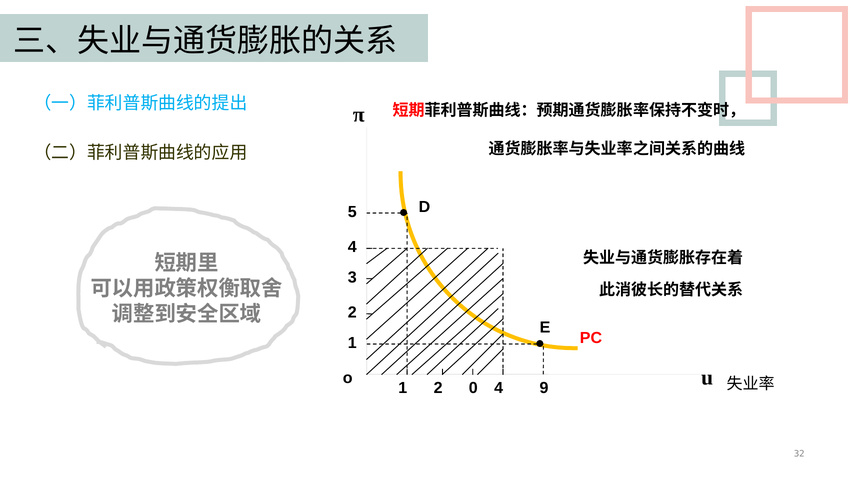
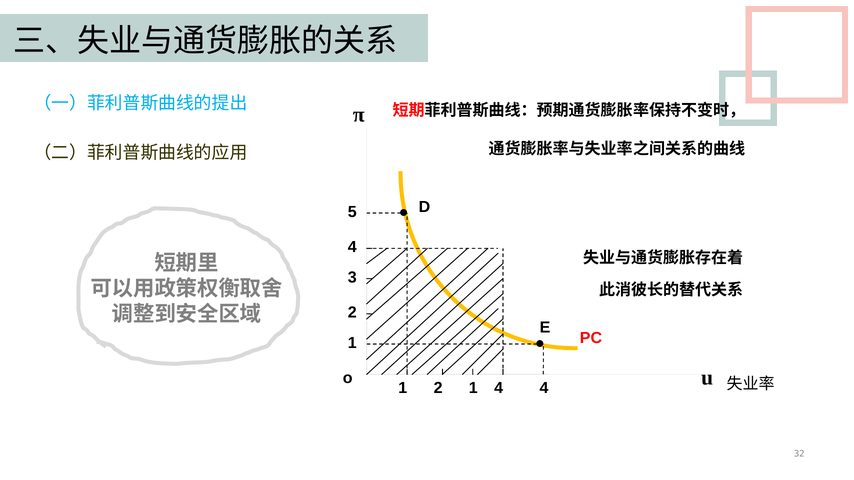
2 0: 0 -> 1
4 9: 9 -> 4
